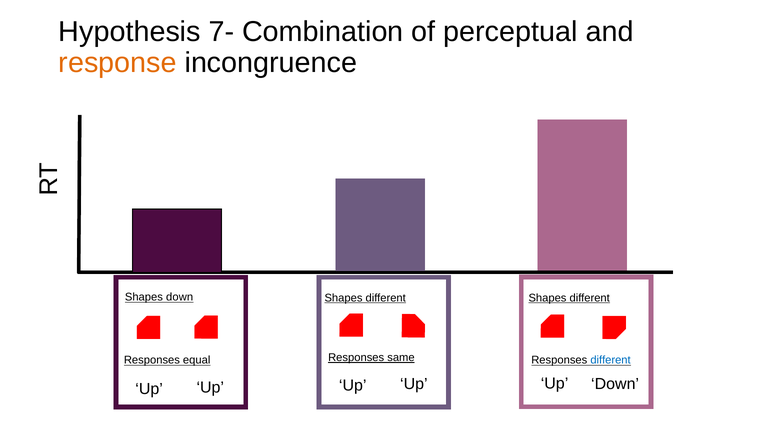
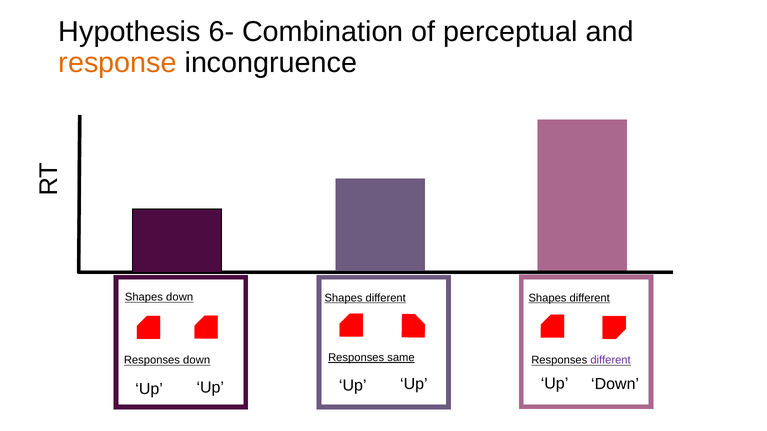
7-: 7- -> 6-
Responses equal: equal -> down
different at (611, 361) colour: blue -> purple
